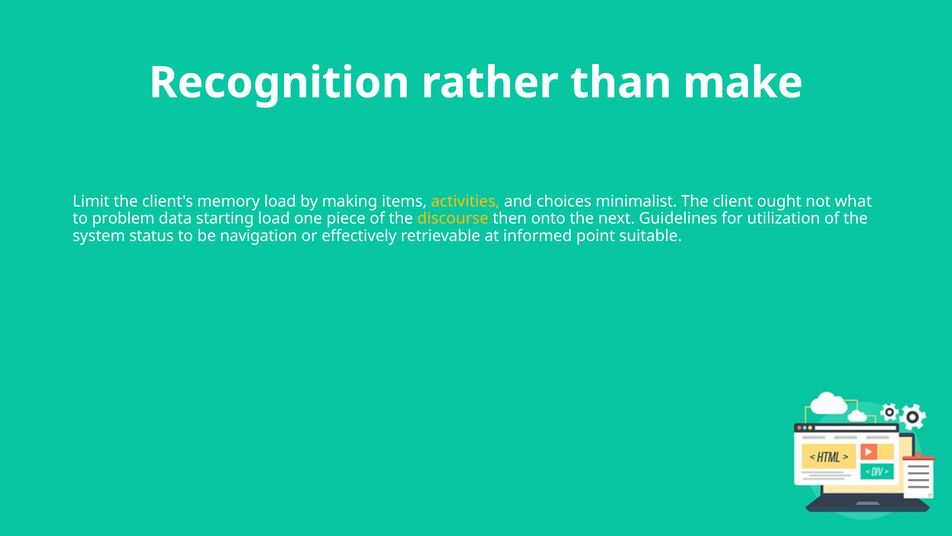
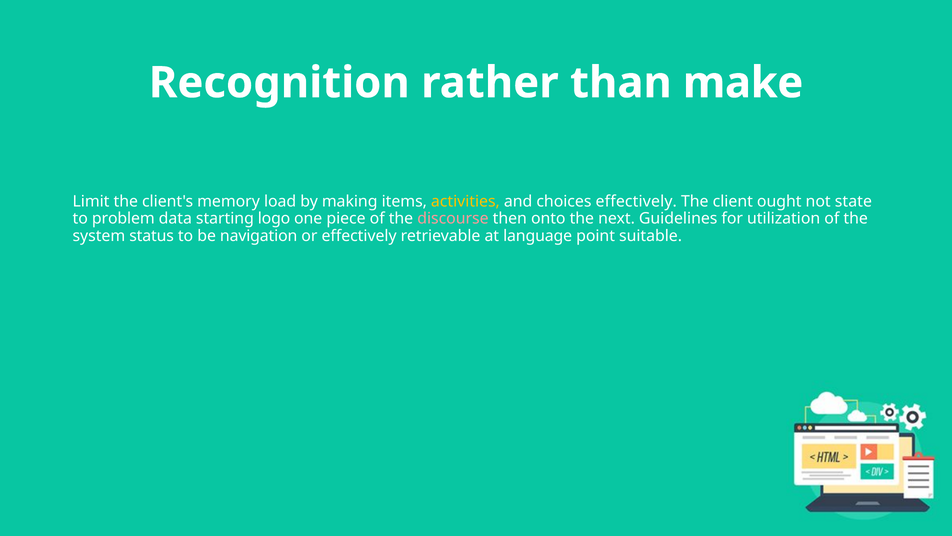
choices minimalist: minimalist -> effectively
what: what -> state
starting load: load -> logo
discourse colour: yellow -> pink
informed: informed -> language
